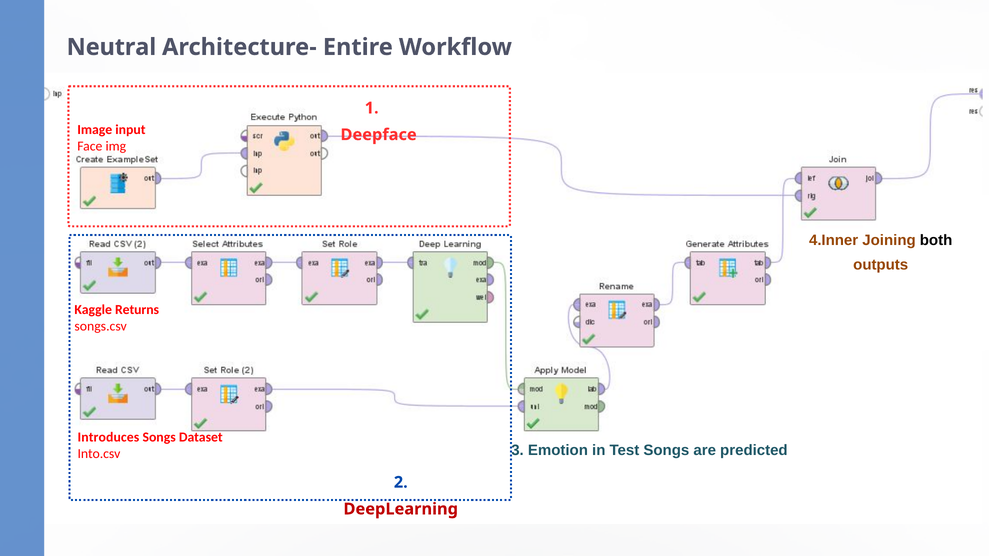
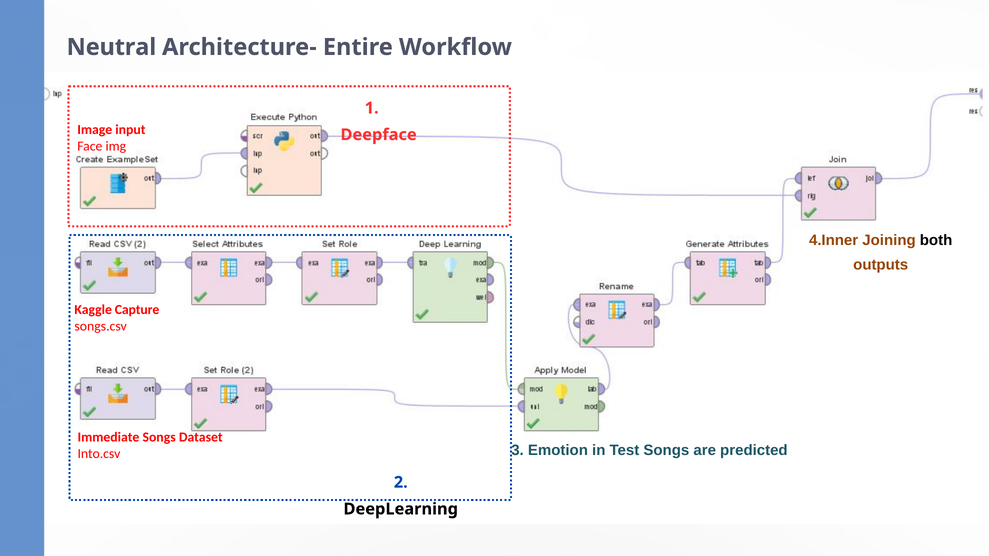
Returns: Returns -> Capture
Introduces: Introduces -> Immediate
DeepLearning colour: red -> black
